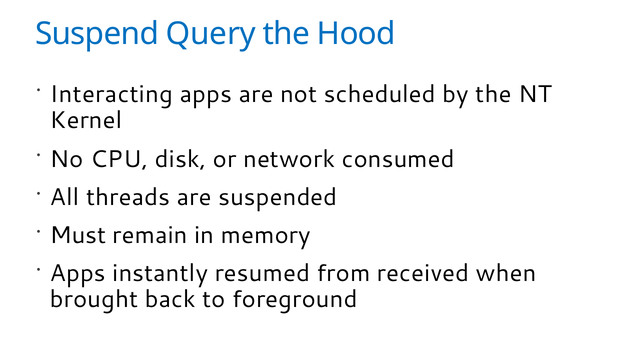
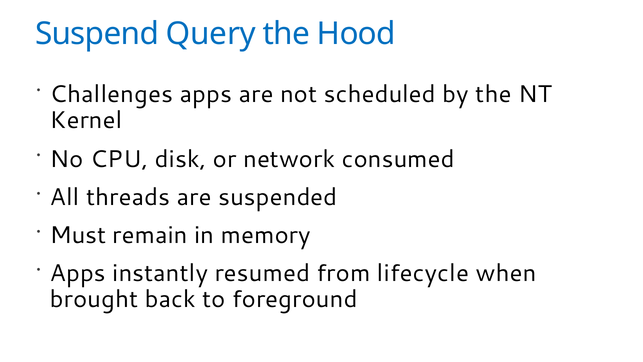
Interacting: Interacting -> Challenges
received: received -> lifecycle
